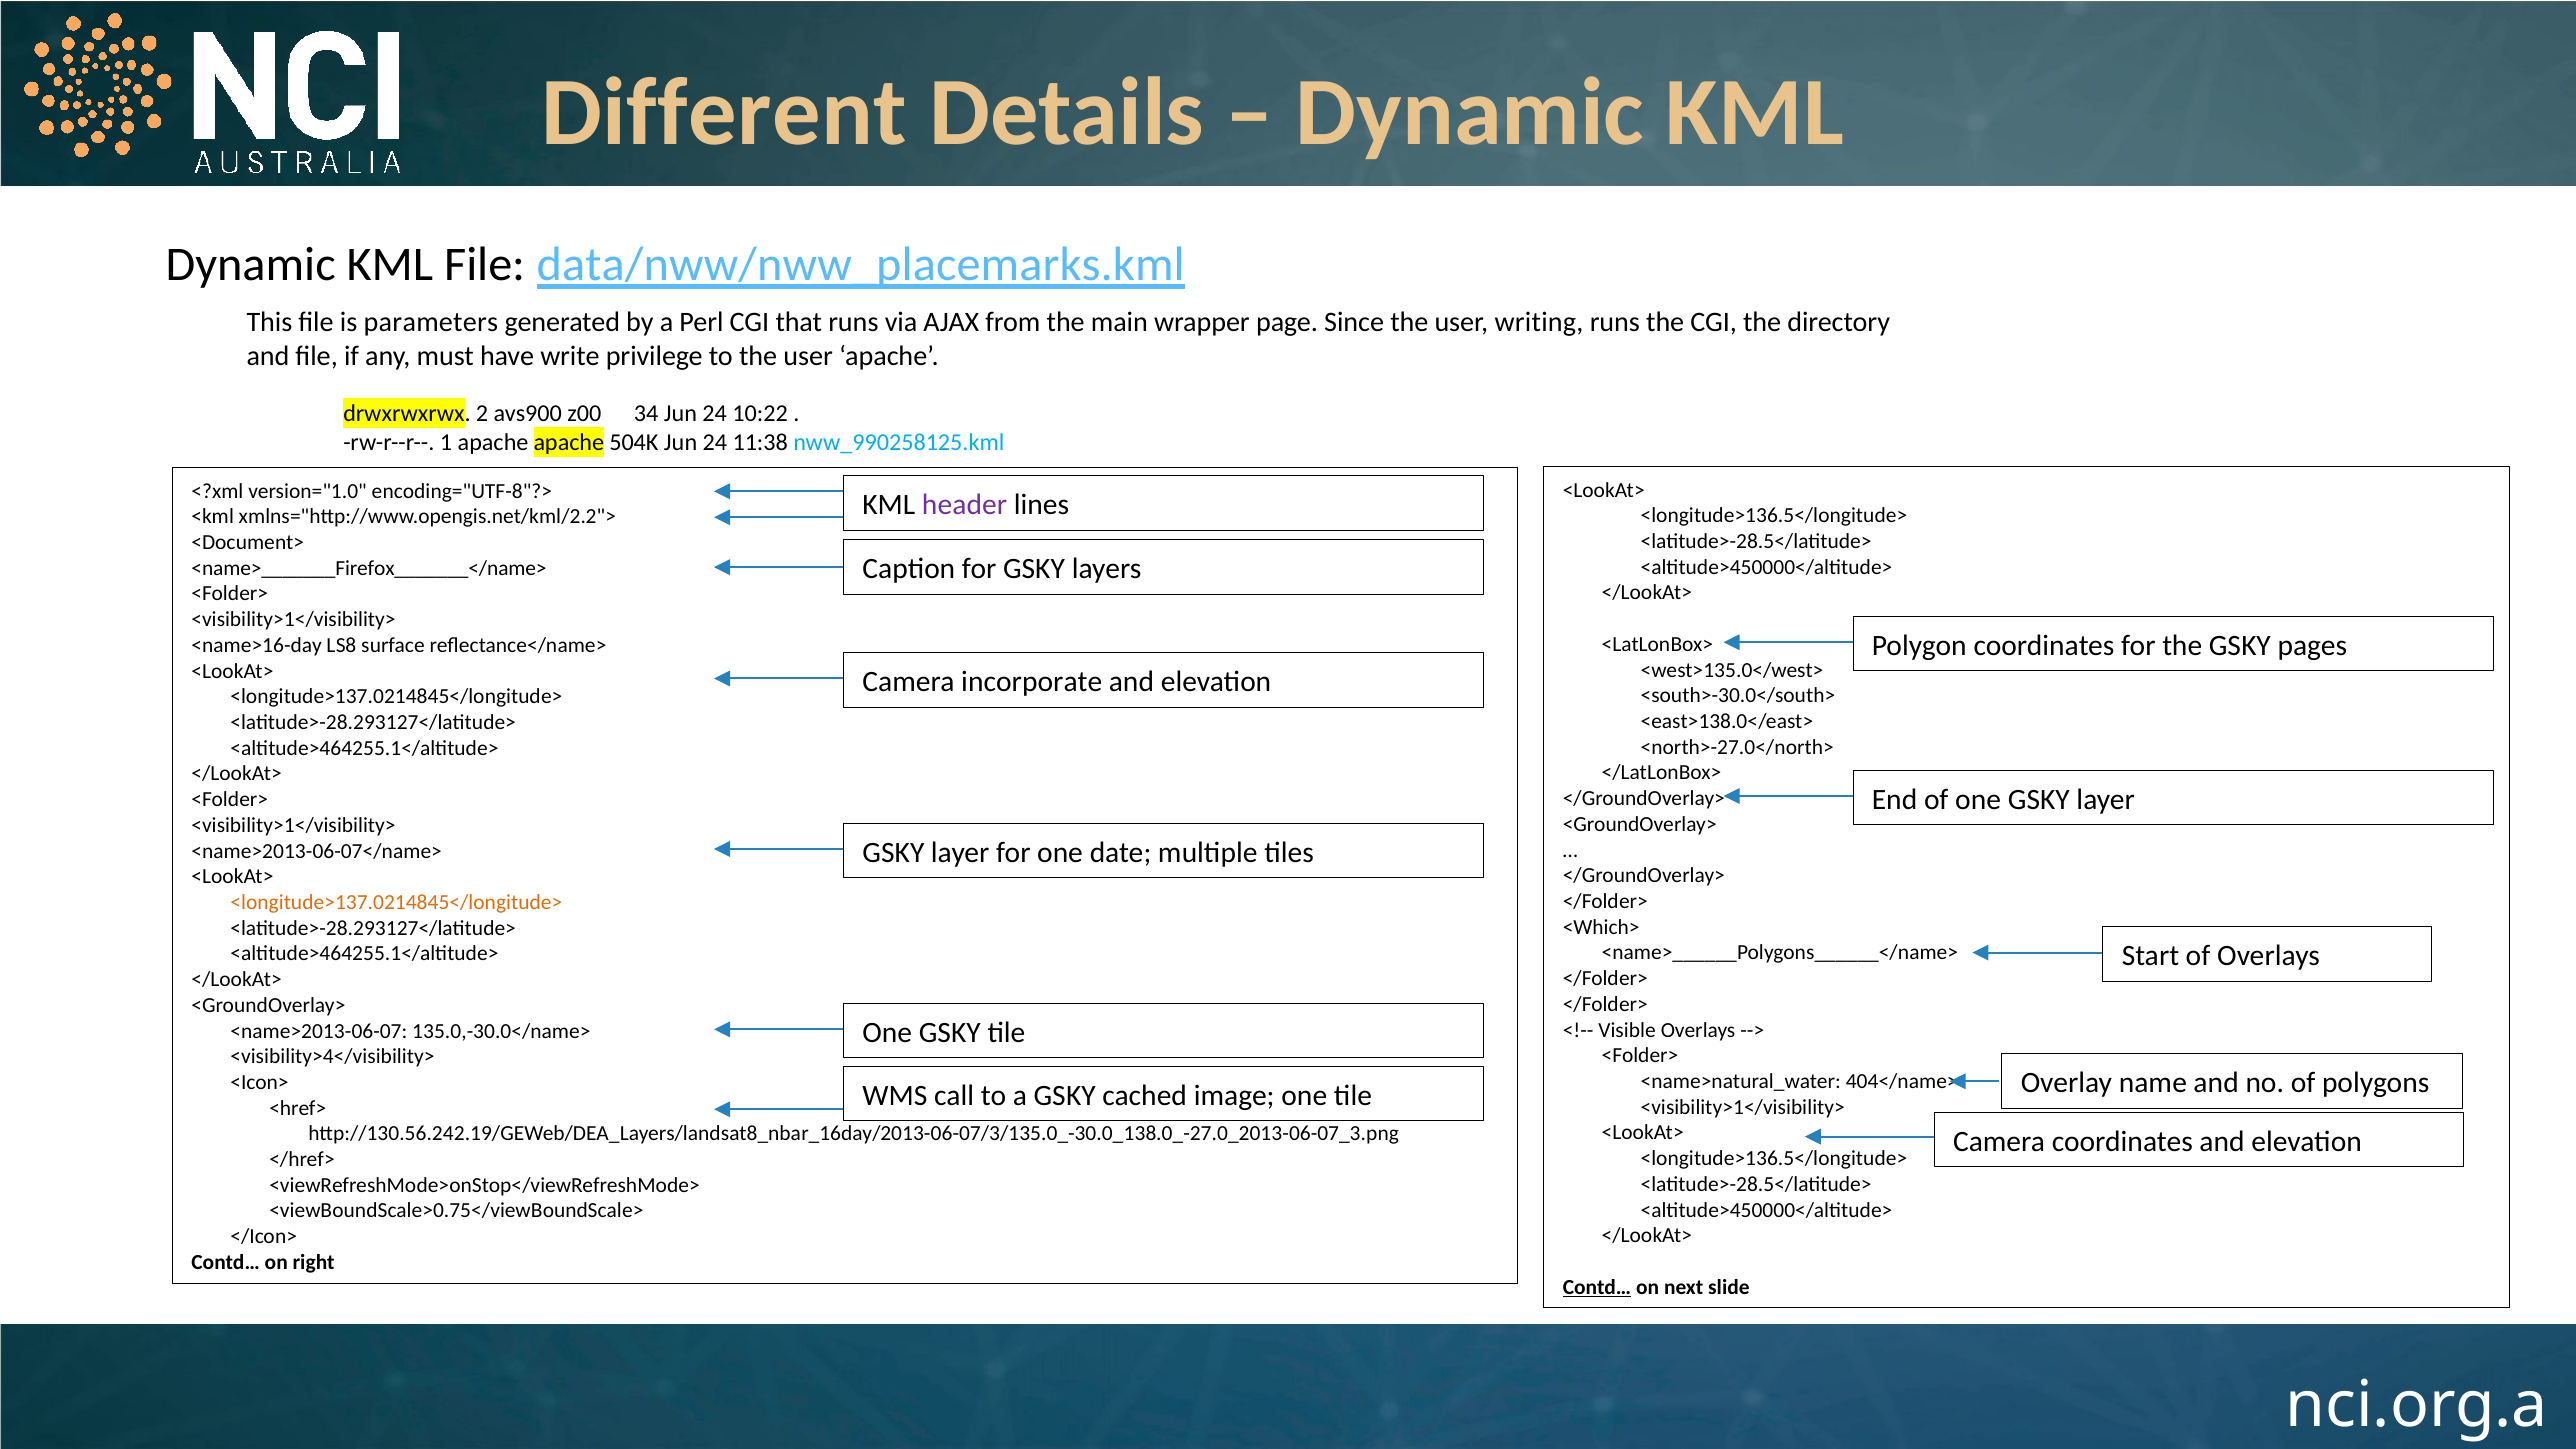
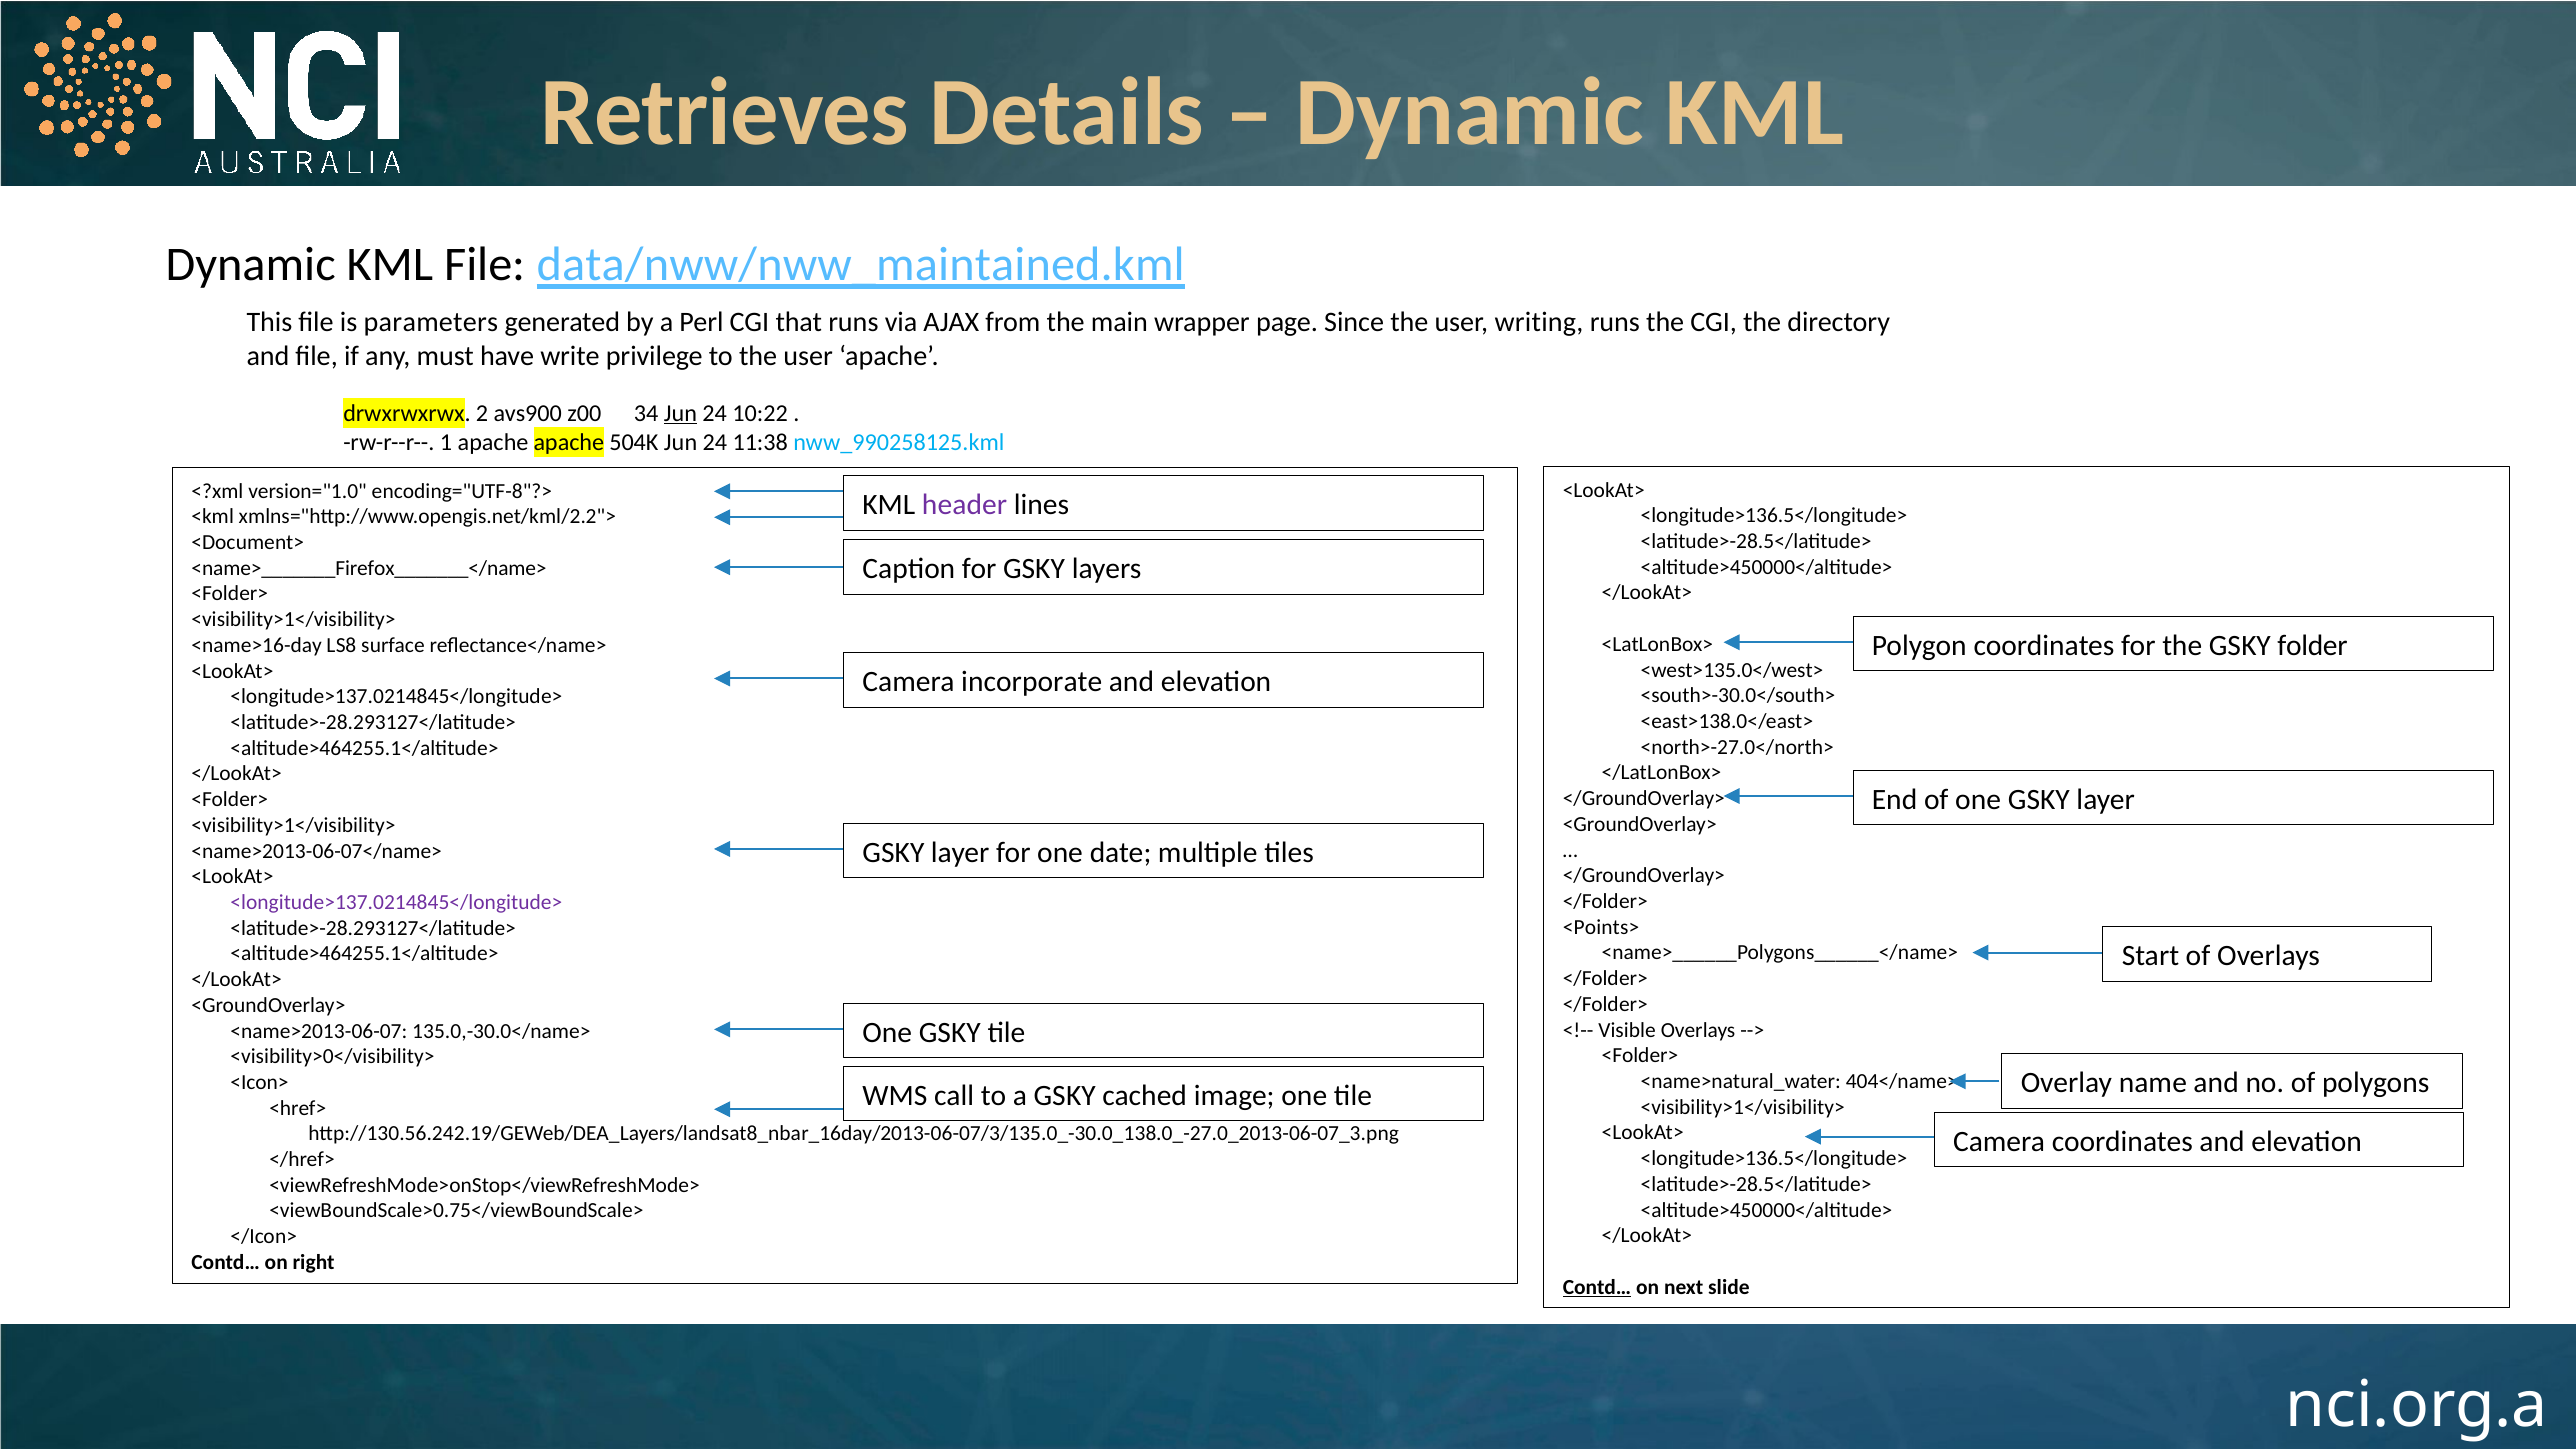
Different: Different -> Retrieves
data/nww/nww_placemarks.kml: data/nww/nww_placemarks.kml -> data/nww/nww_maintained.kml
Jun at (680, 413) underline: none -> present
pages: pages -> folder
<longitude>137.0214845</longitude> at (396, 902) colour: orange -> purple
<Which>: <Which> -> <Points>
<visibility>4</visibility>: <visibility>4</visibility> -> <visibility>0</visibility>
